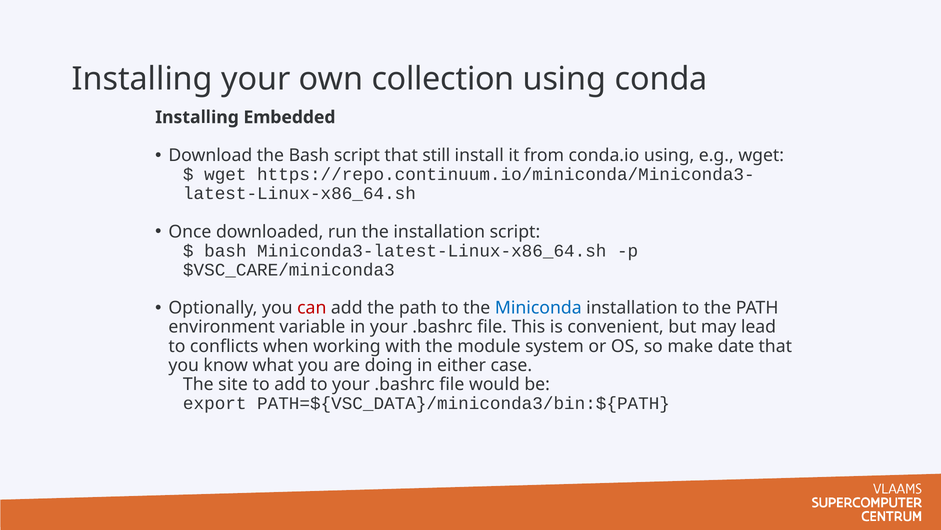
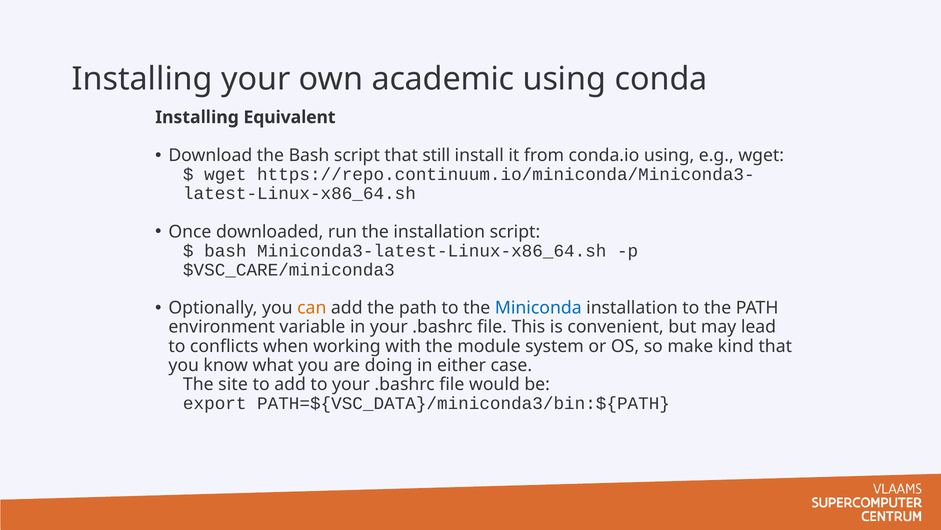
collection: collection -> academic
Embedded: Embedded -> Equivalent
can colour: red -> orange
date: date -> kind
